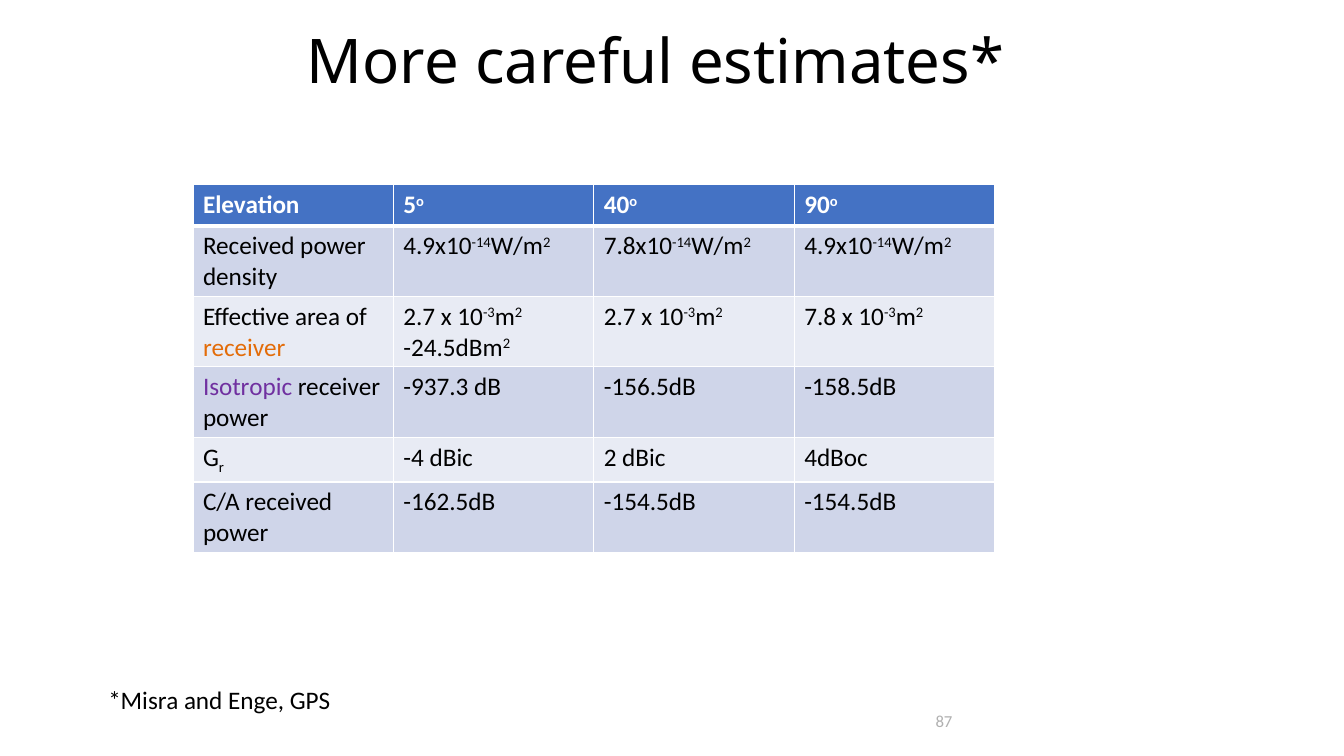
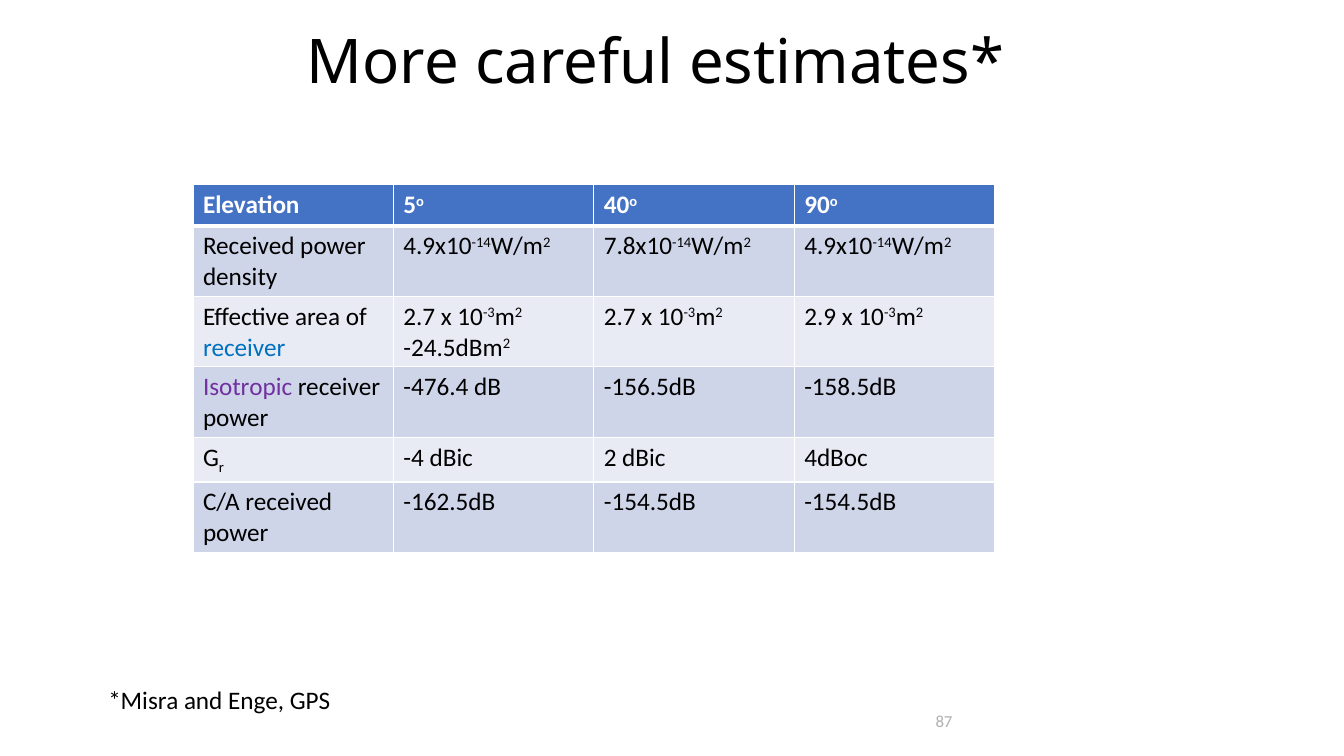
7.8: 7.8 -> 2.9
receiver at (244, 348) colour: orange -> blue
-937.3: -937.3 -> -476.4
